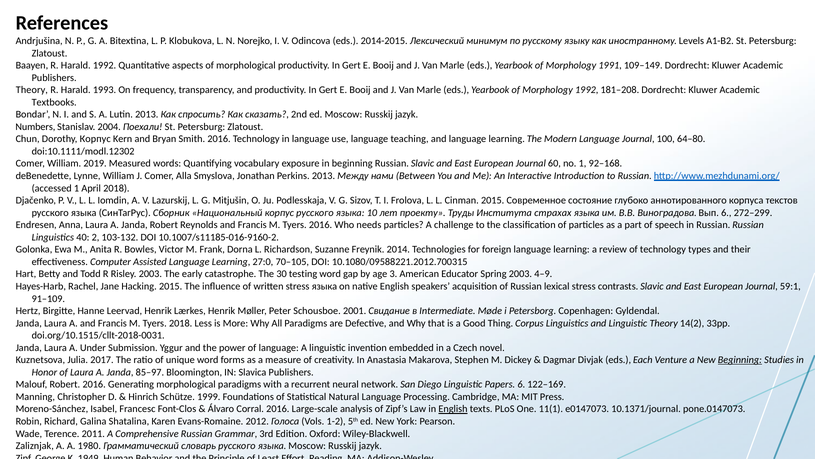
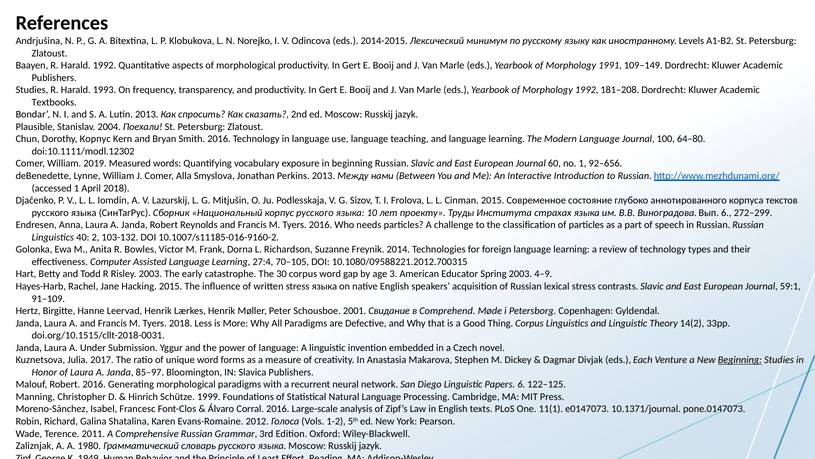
Theory at (32, 90): Theory -> Studies
Numbers: Numbers -> Plausible
92–168: 92–168 -> 92–656
27:0: 27:0 -> 27:4
30 testing: testing -> corpus
Intermediate: Intermediate -> Comprehend
122–169: 122–169 -> 122–125
English at (453, 409) underline: present -> none
